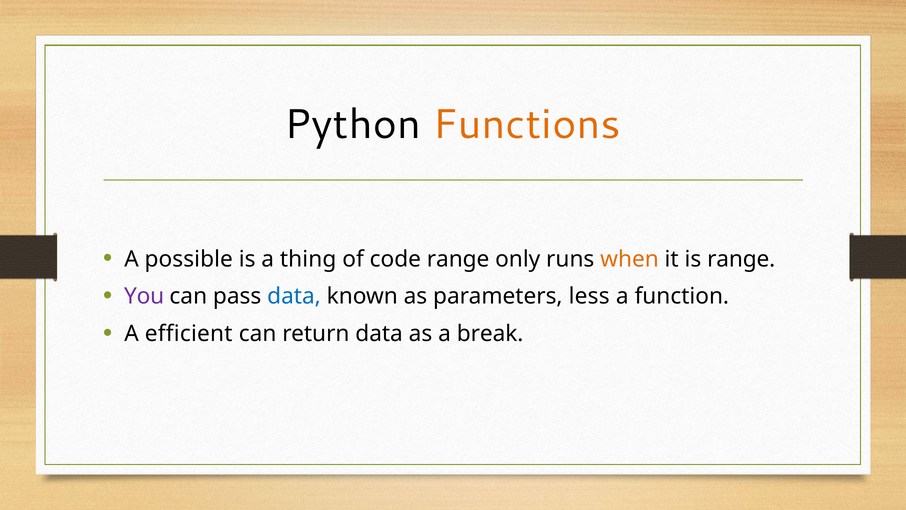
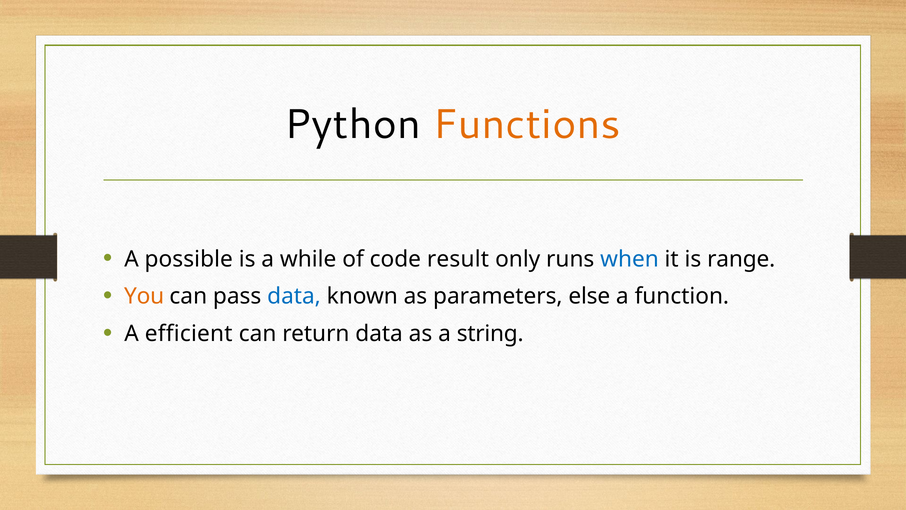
thing: thing -> while
code range: range -> result
when colour: orange -> blue
You colour: purple -> orange
less: less -> else
break: break -> string
